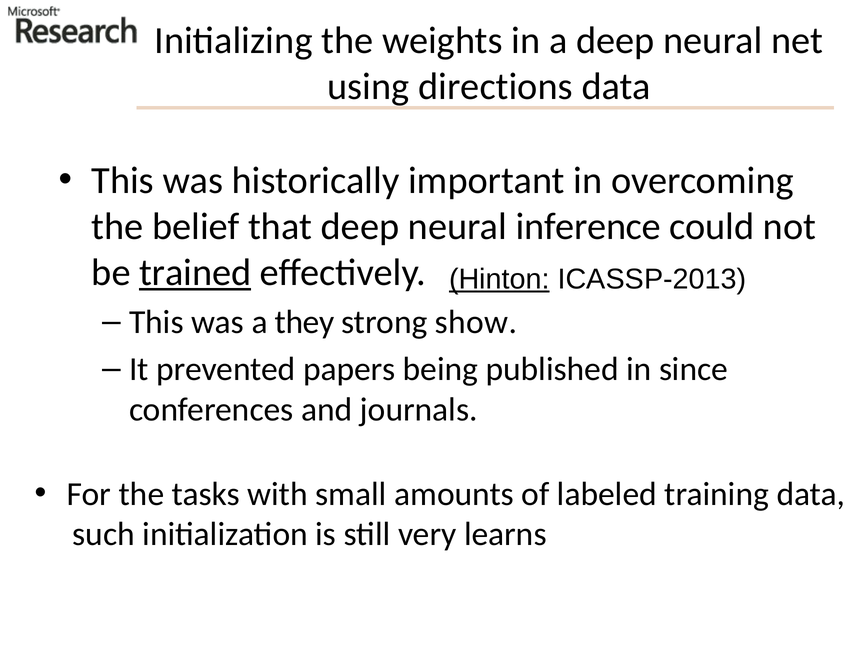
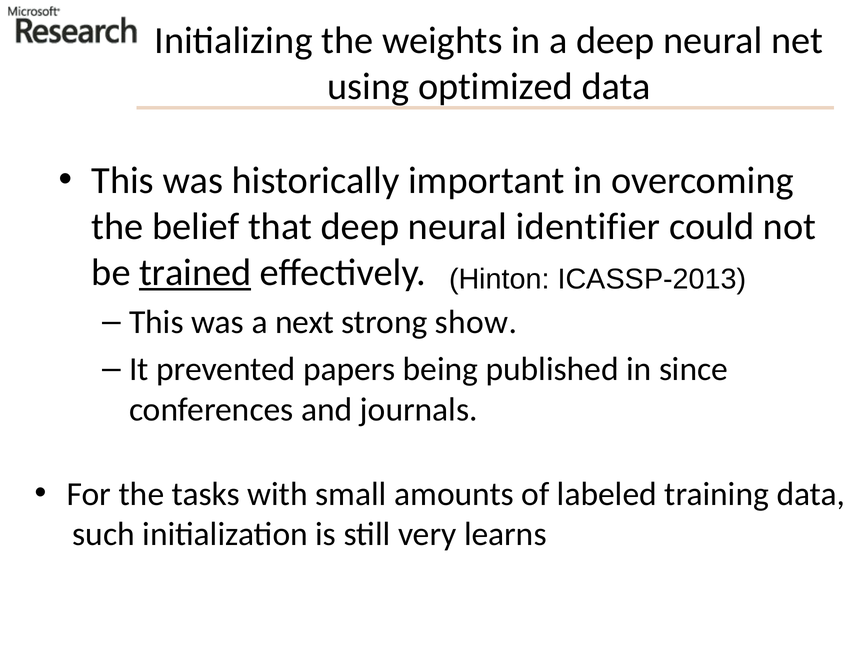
directions: directions -> optimized
inference: inference -> identifier
Hinton underline: present -> none
they: they -> next
